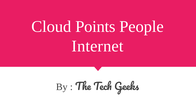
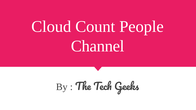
Points: Points -> Count
Internet: Internet -> Channel
